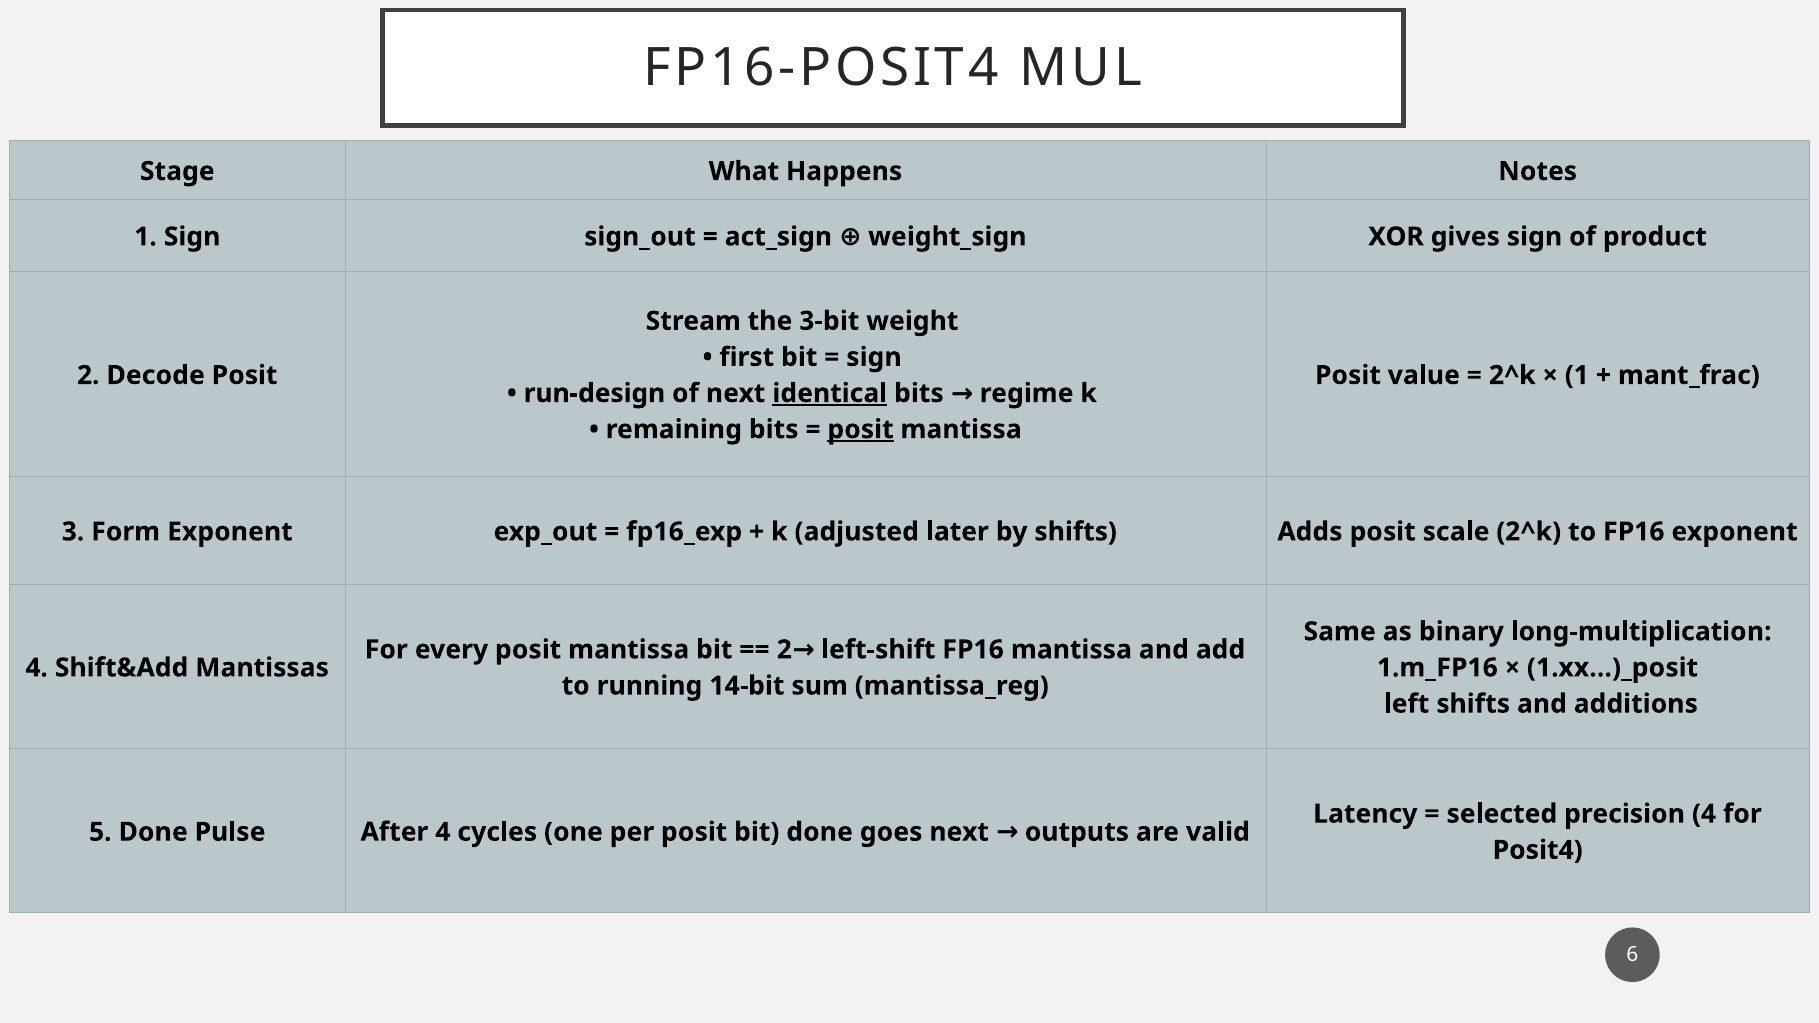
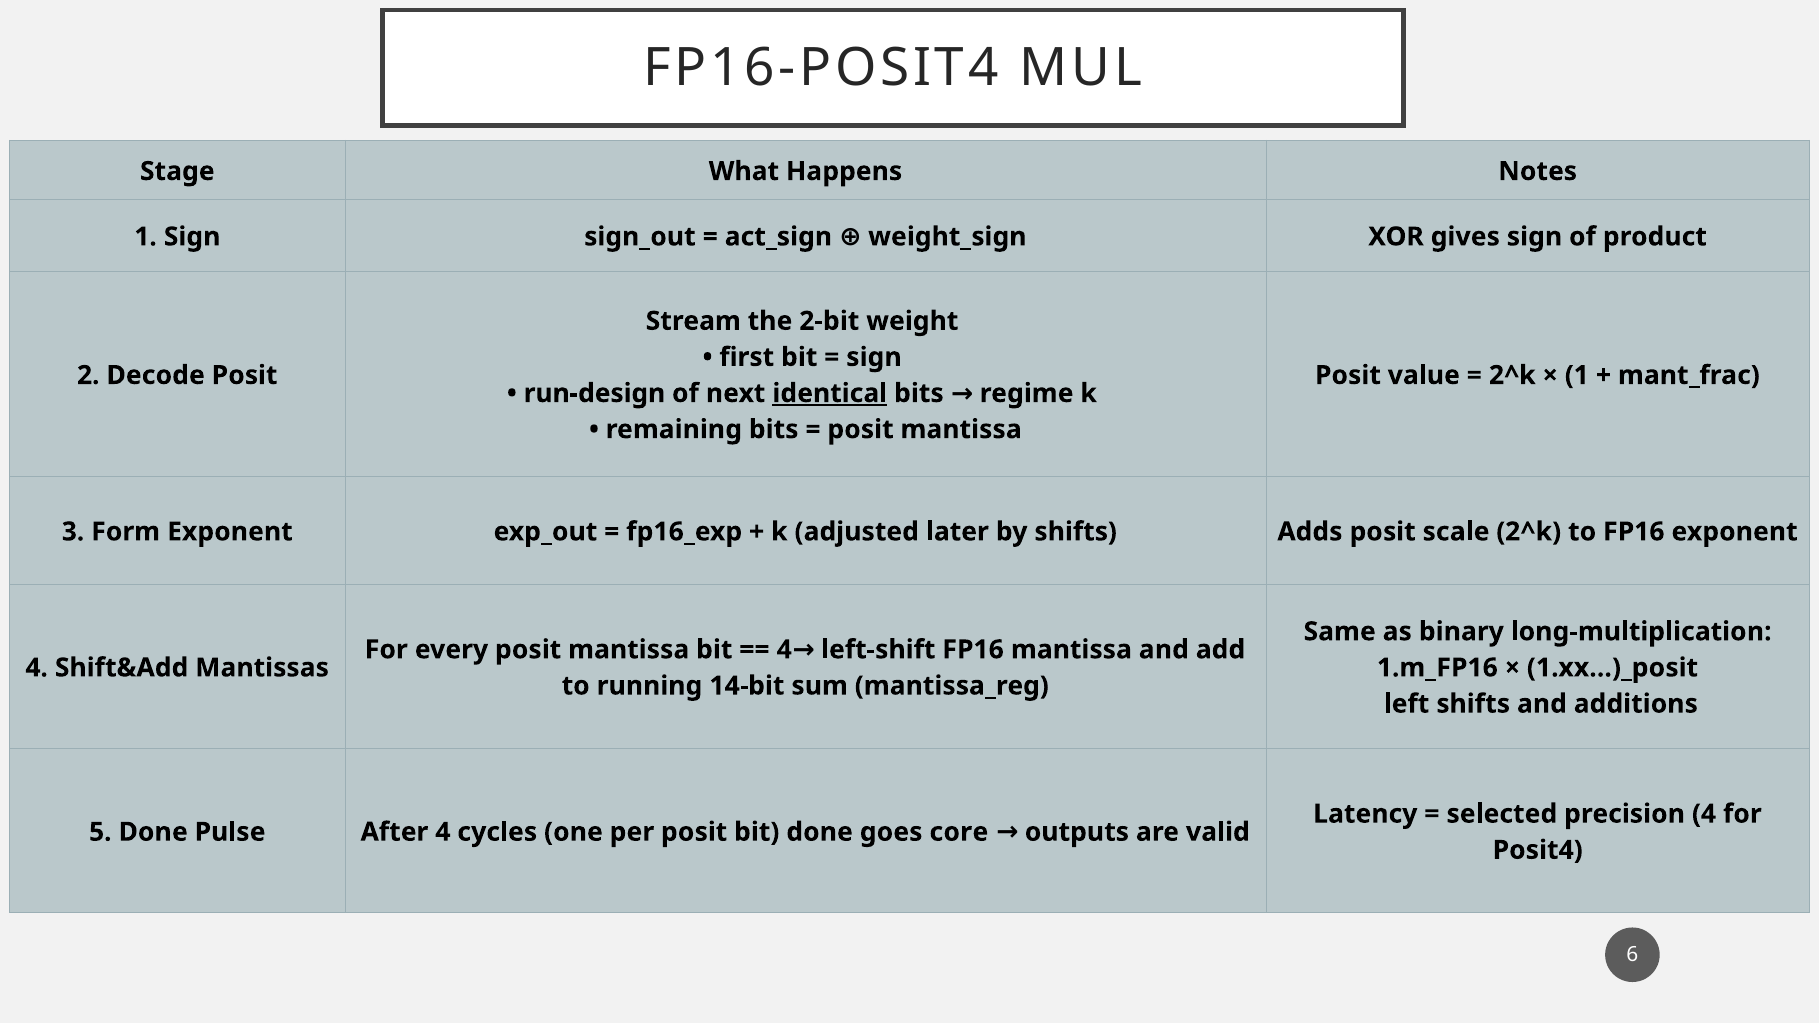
3-bit: 3-bit -> 2-bit
posit at (861, 430) underline: present -> none
2 at (784, 650): 2 -> 4
goes next: next -> core
